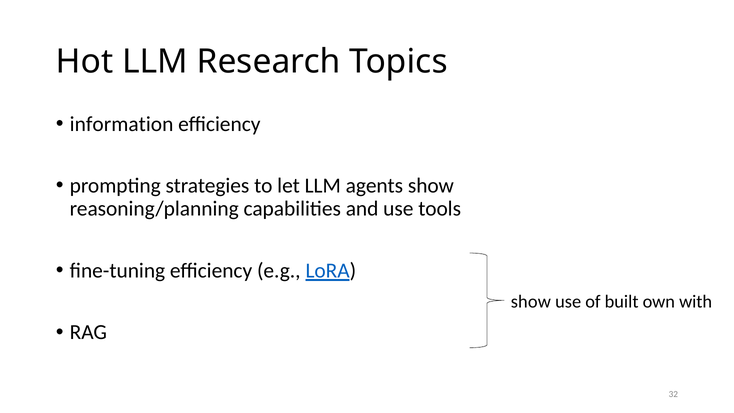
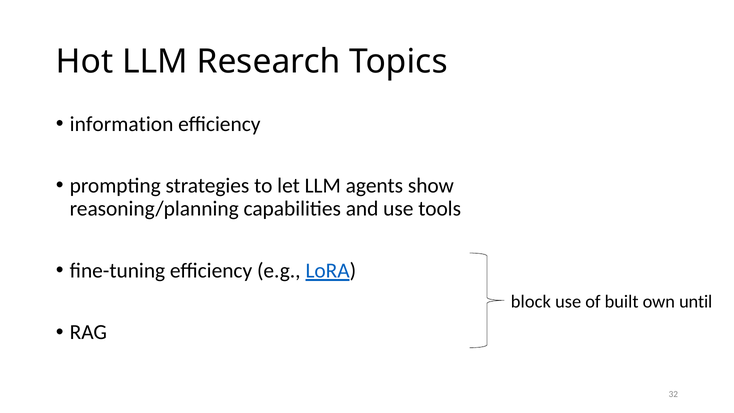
show at (531, 301): show -> block
with: with -> until
